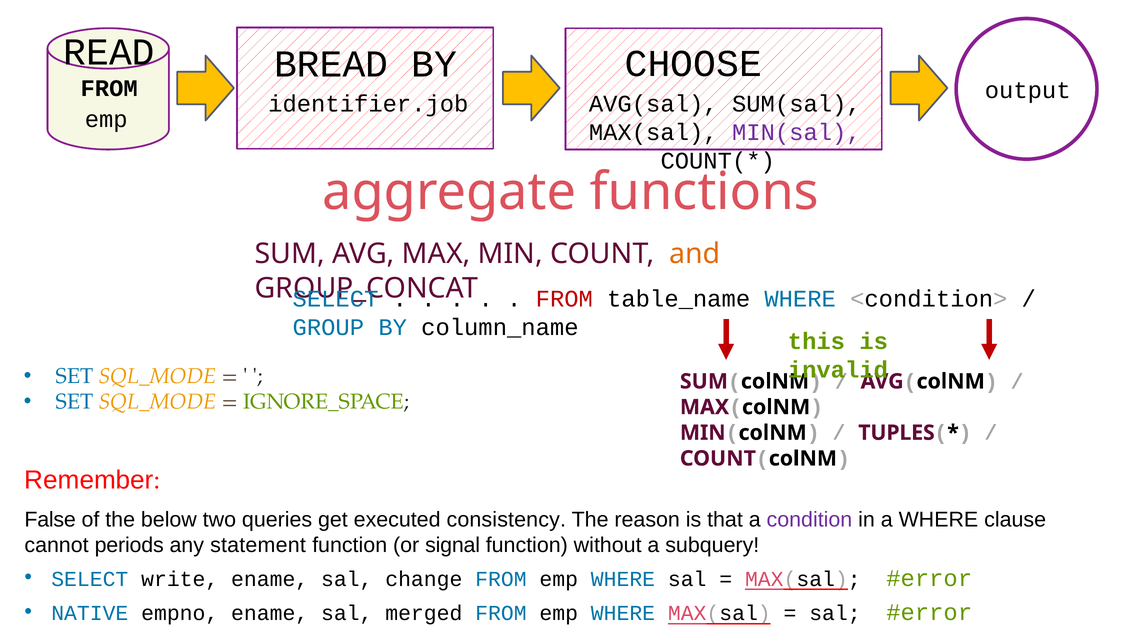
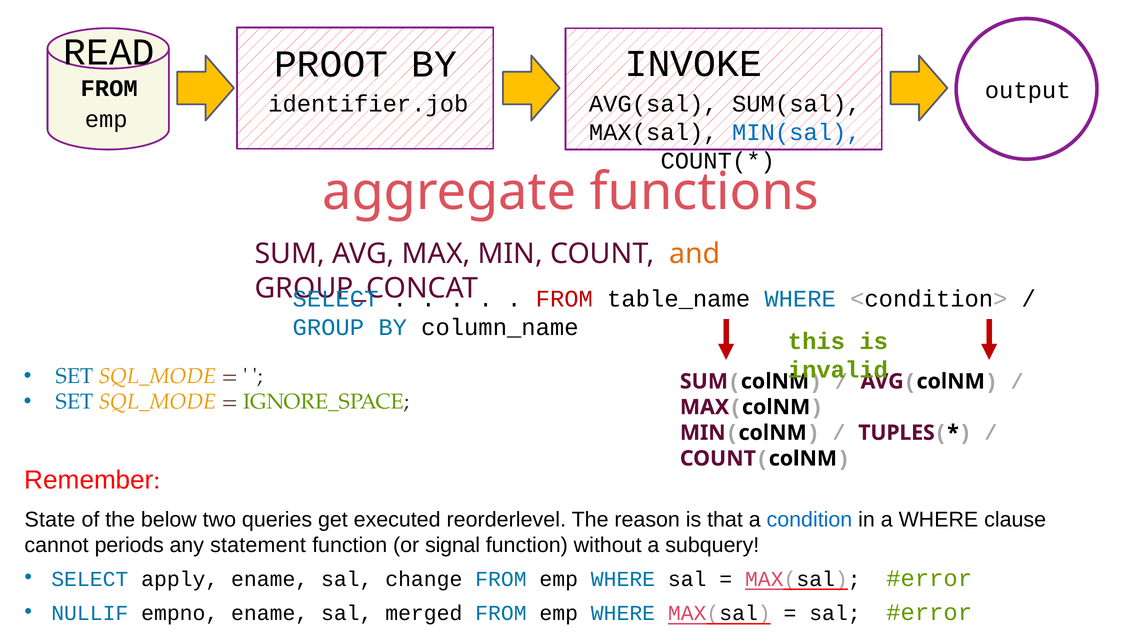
CHOOSE: CHOOSE -> INVOKE
BREAD: BREAD -> PROOT
MIN(sal colour: purple -> blue
False: False -> State
consistency: consistency -> reorderlevel
condition colour: purple -> blue
write: write -> apply
NATIVE: NATIVE -> NULLIF
